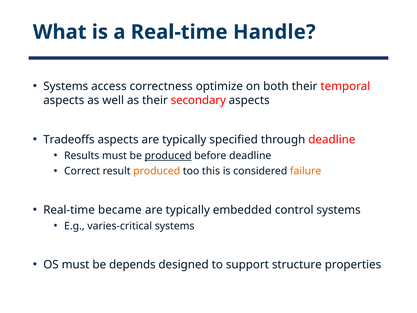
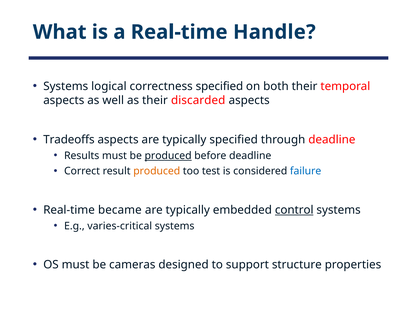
access: access -> logical
correctness optimize: optimize -> specified
secondary: secondary -> discarded
this: this -> test
failure colour: orange -> blue
control underline: none -> present
depends: depends -> cameras
